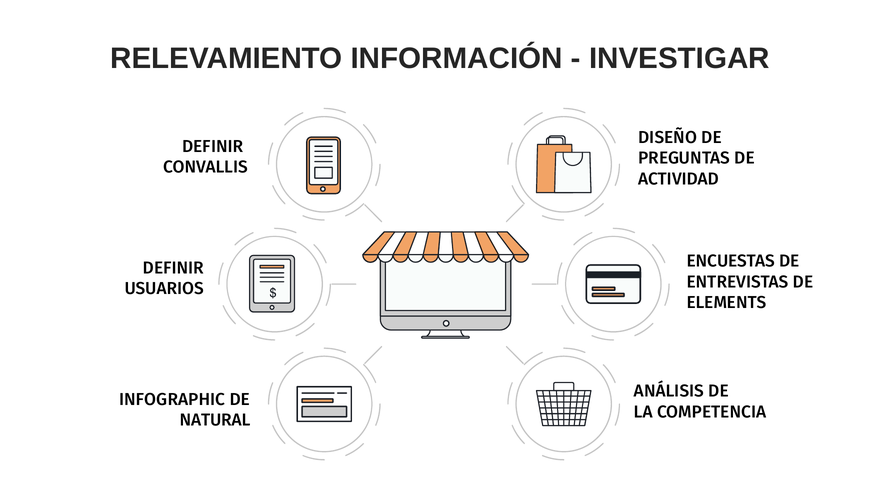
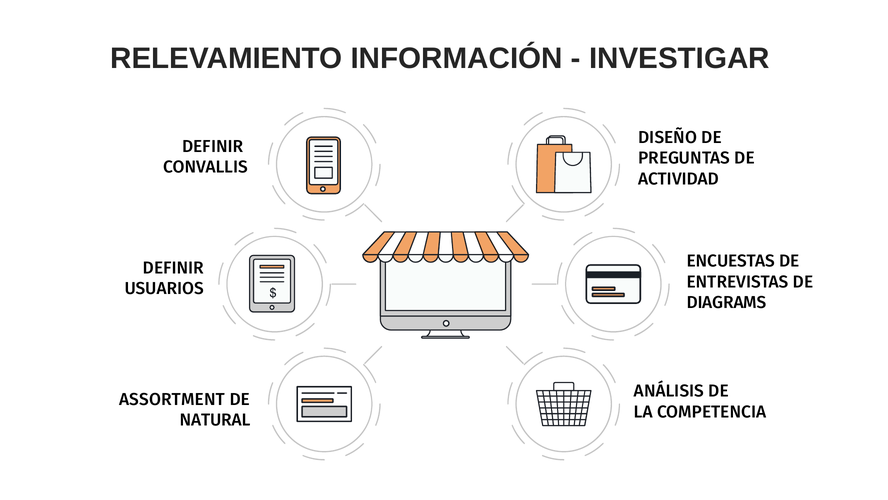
ELEMENTS: ELEMENTS -> DIAGRAMS
INFOGRAPHIC: INFOGRAPHIC -> ASSORTMENT
